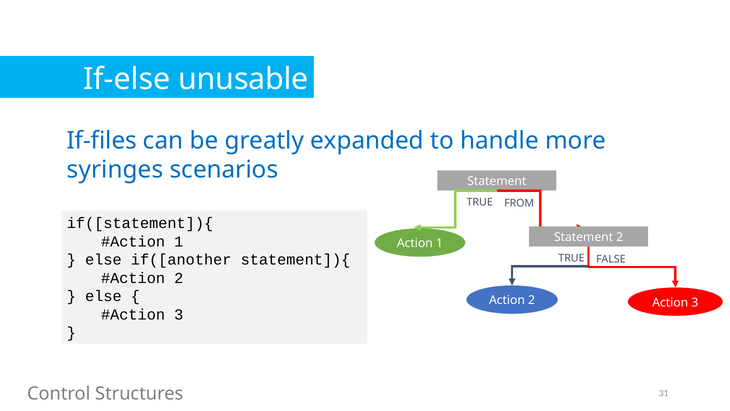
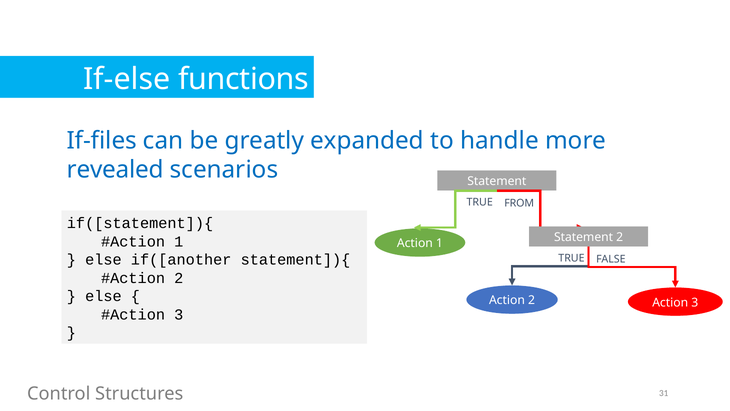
unusable: unusable -> functions
syringes: syringes -> revealed
